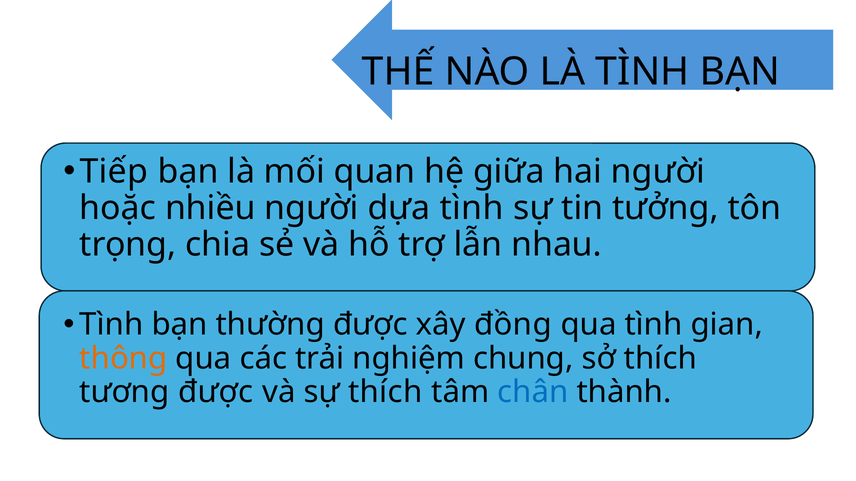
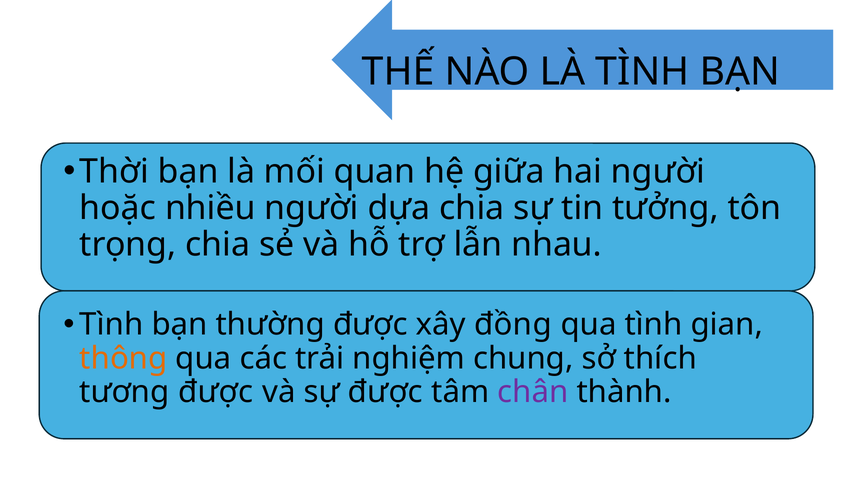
Tiếp: Tiếp -> Thời
dựa tình: tình -> chia
sự thích: thích -> được
chân colour: blue -> purple
